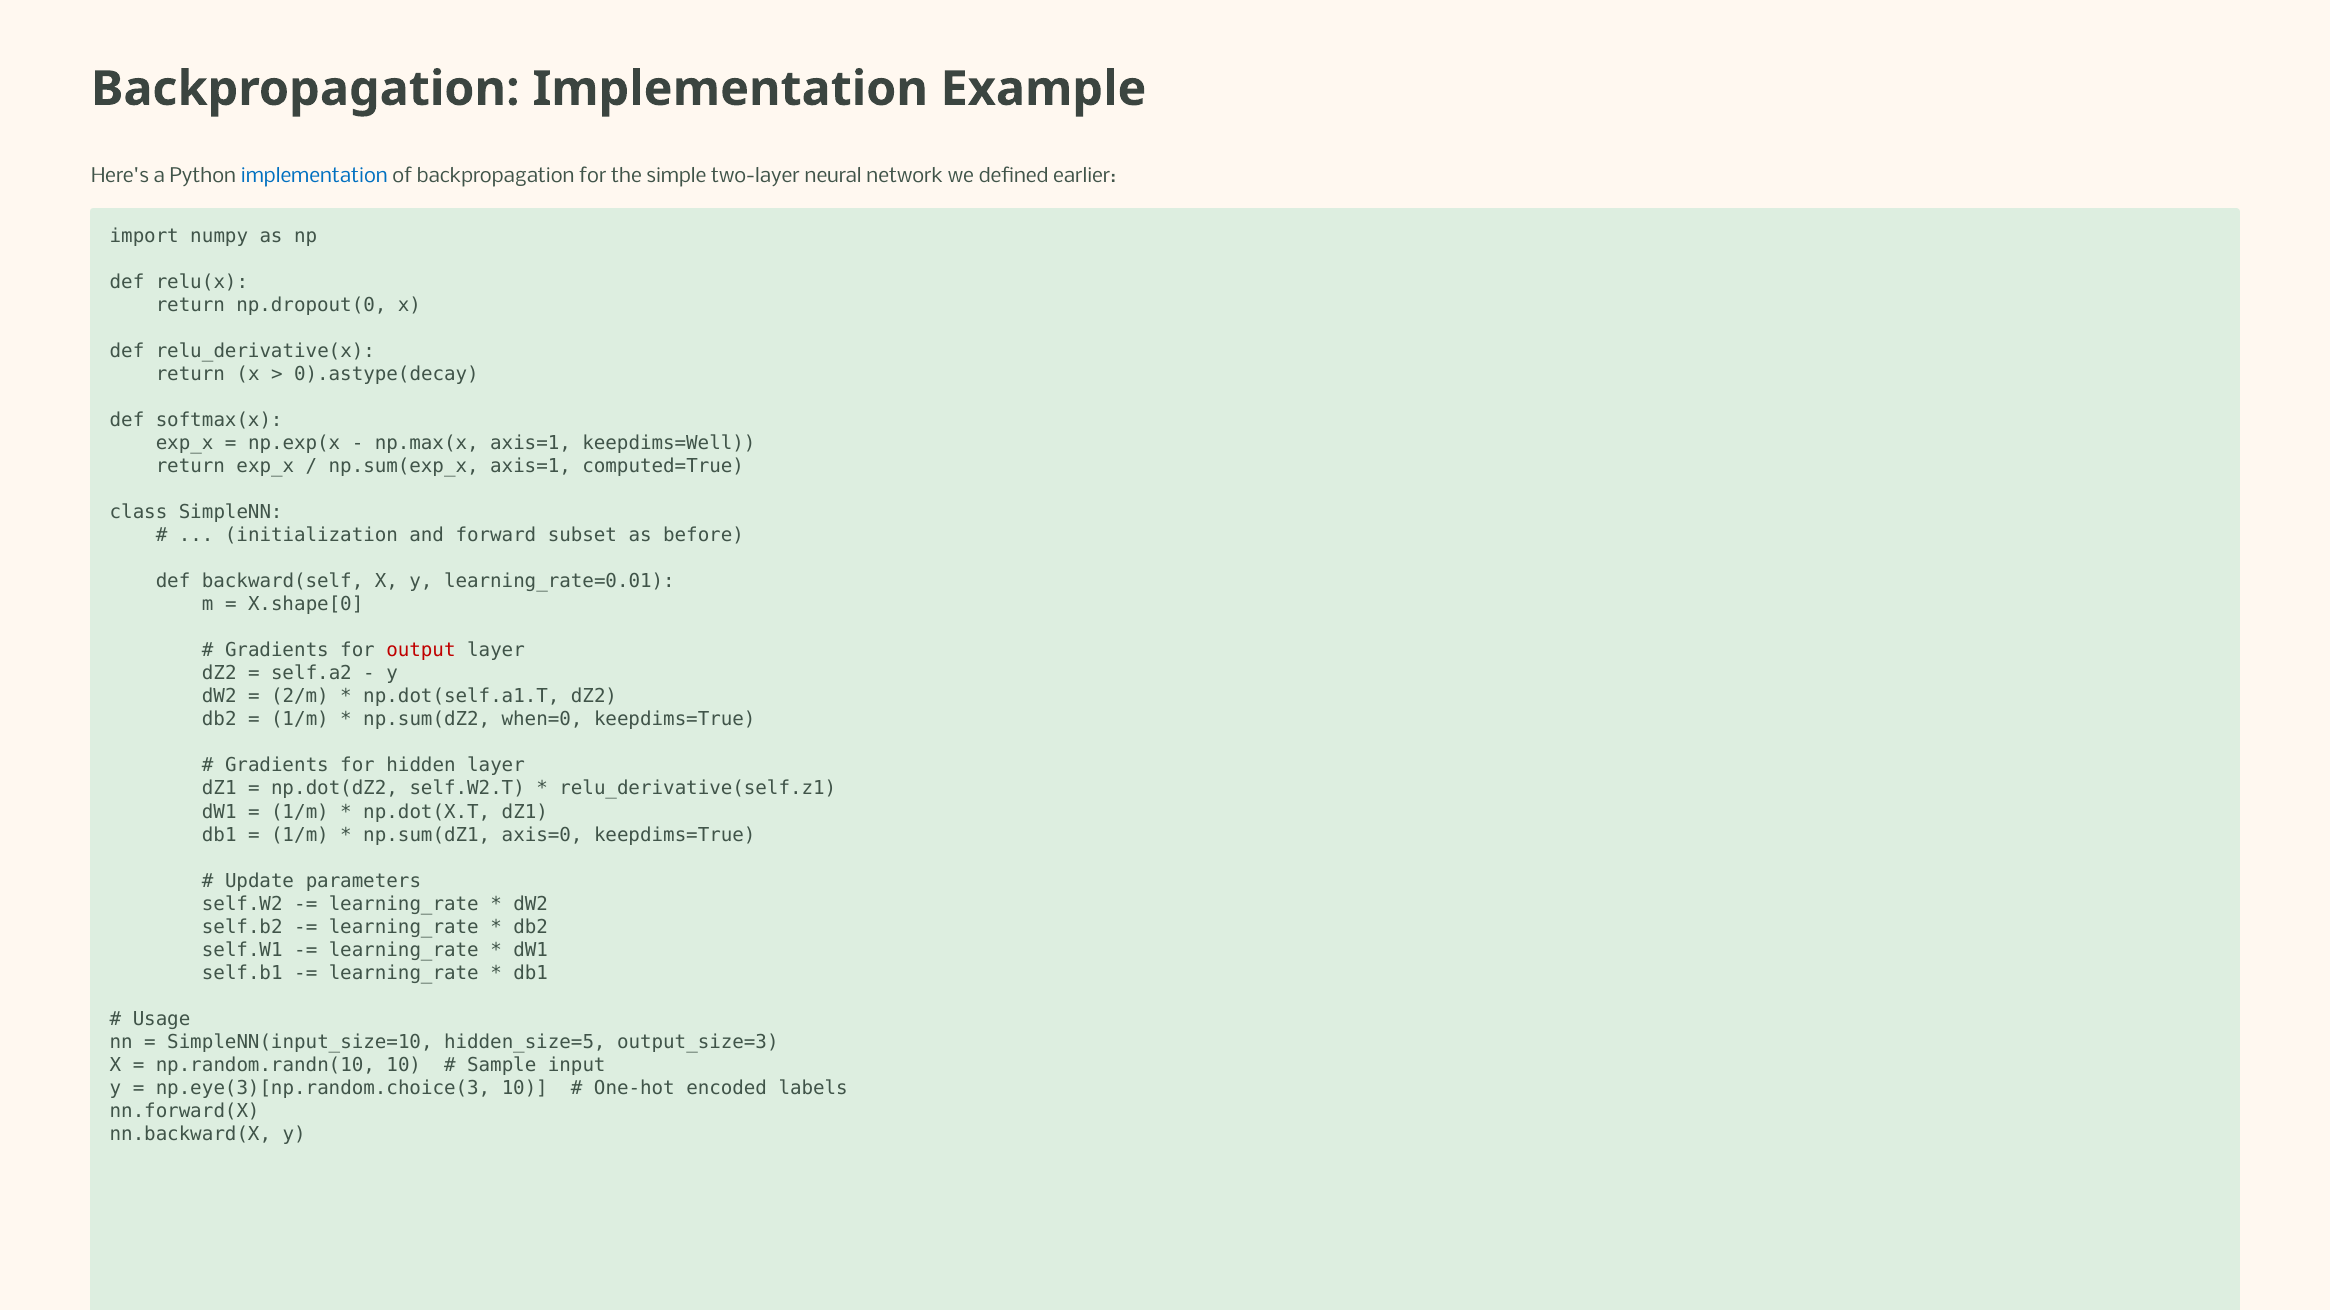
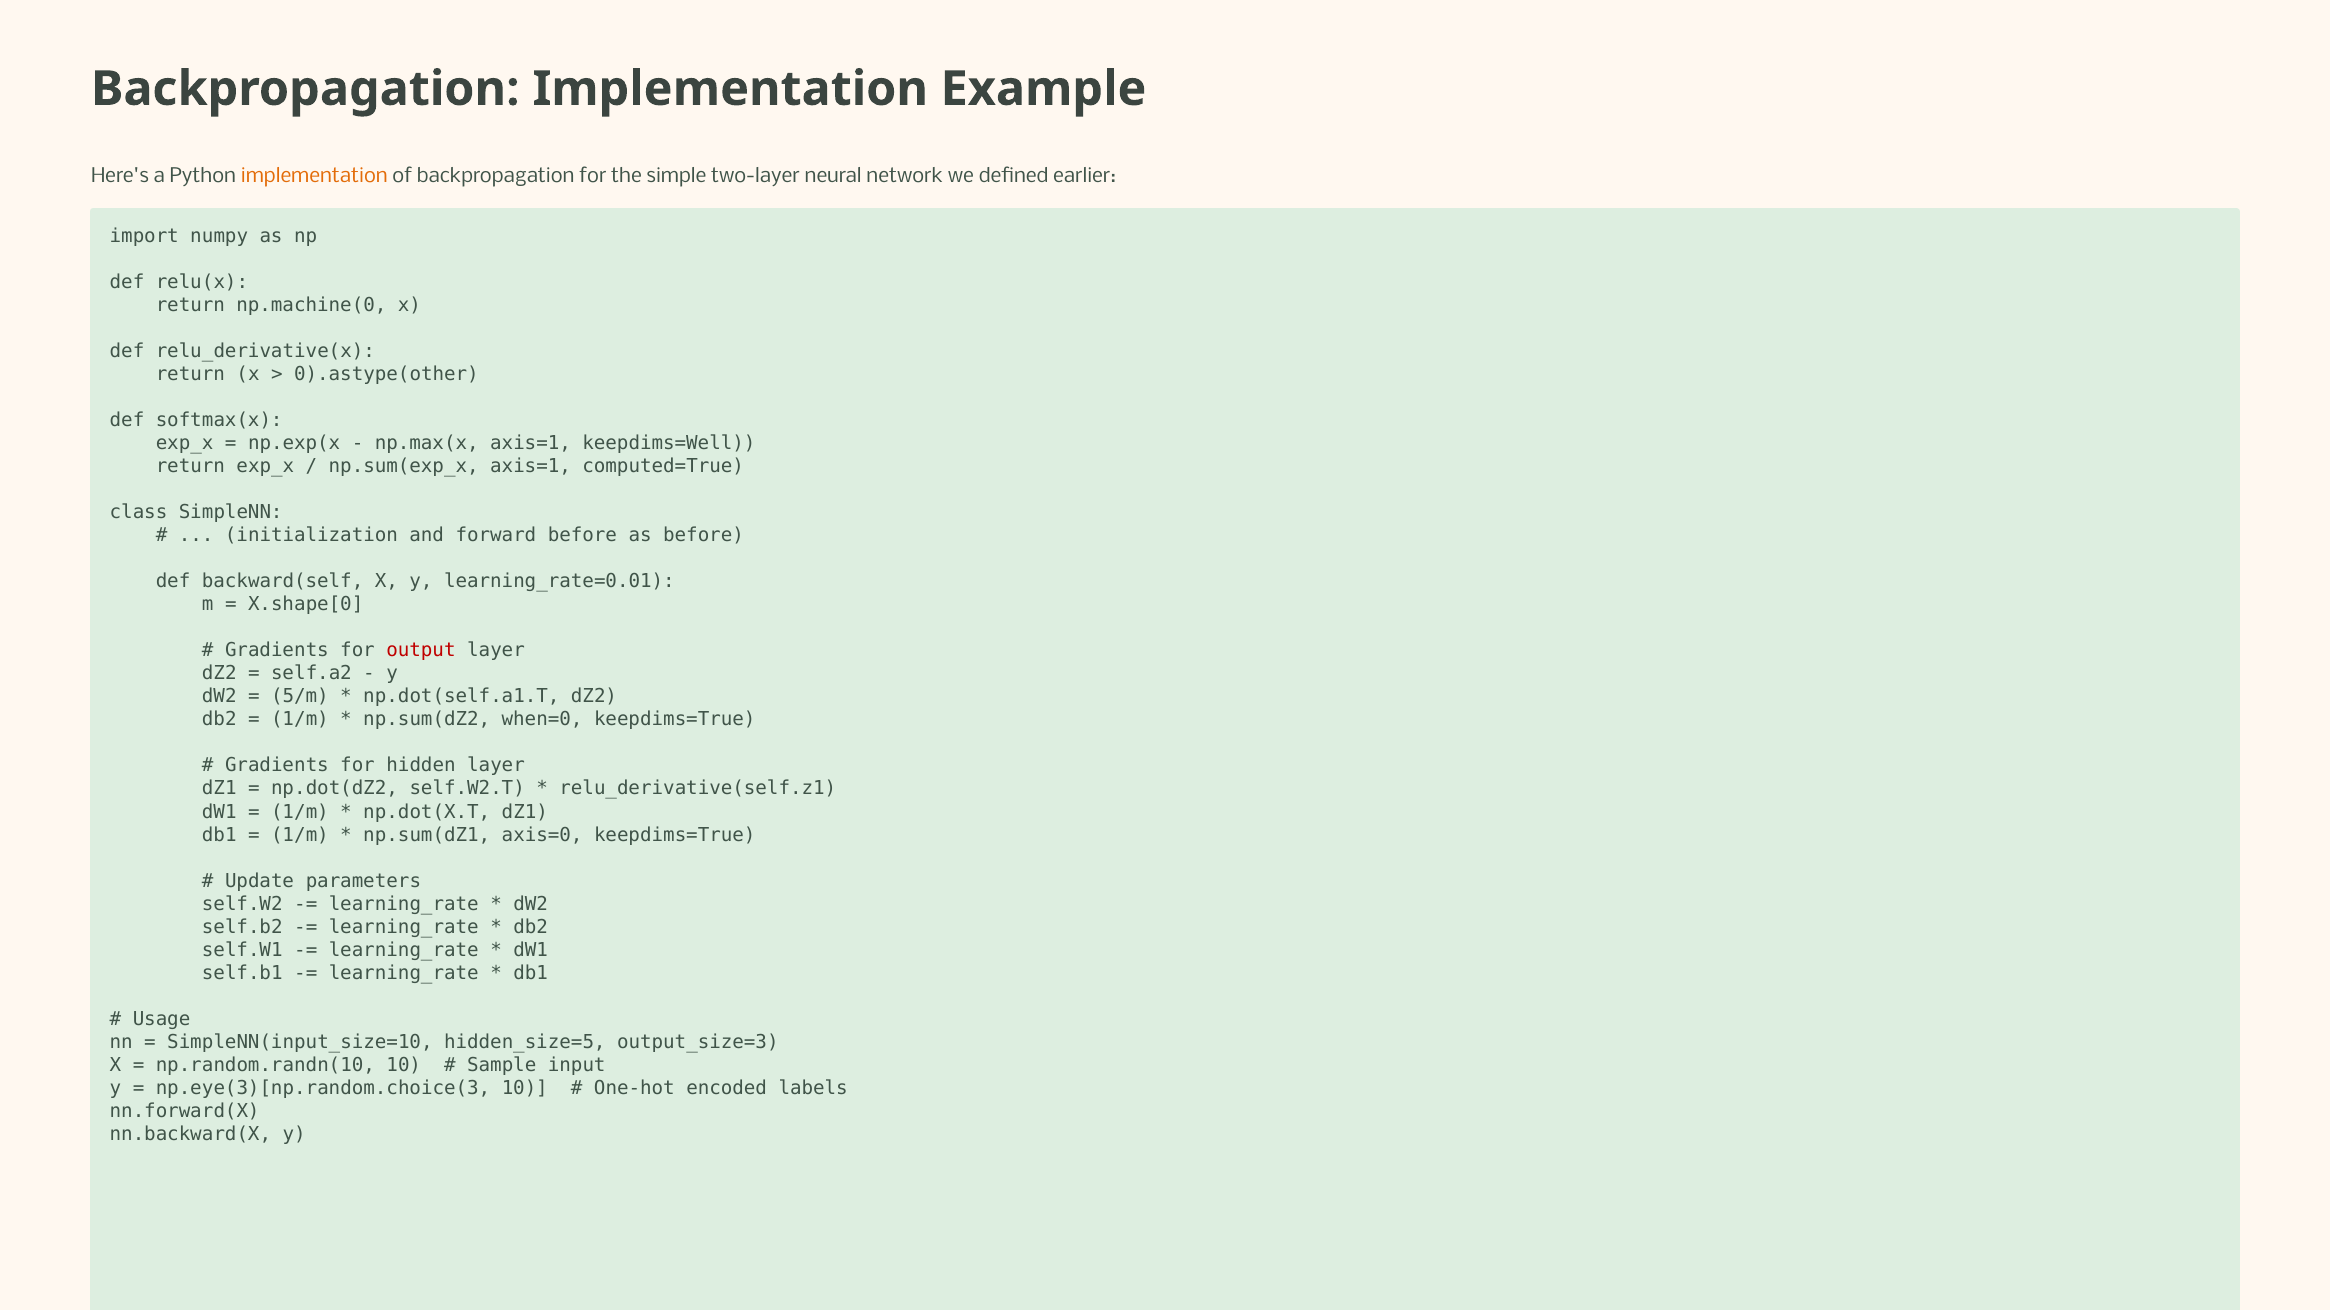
implementation at (314, 176) colour: blue -> orange
np.dropout(0: np.dropout(0 -> np.machine(0
0).astype(decay: 0).astype(decay -> 0).astype(other
forward subset: subset -> before
2/m: 2/m -> 5/m
